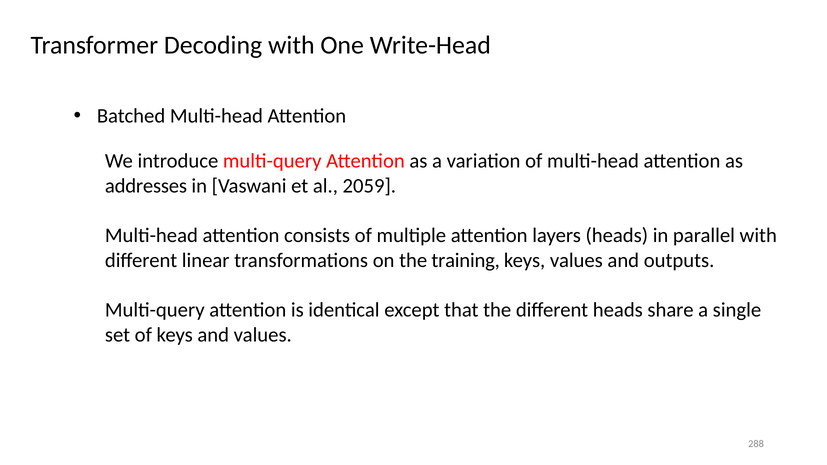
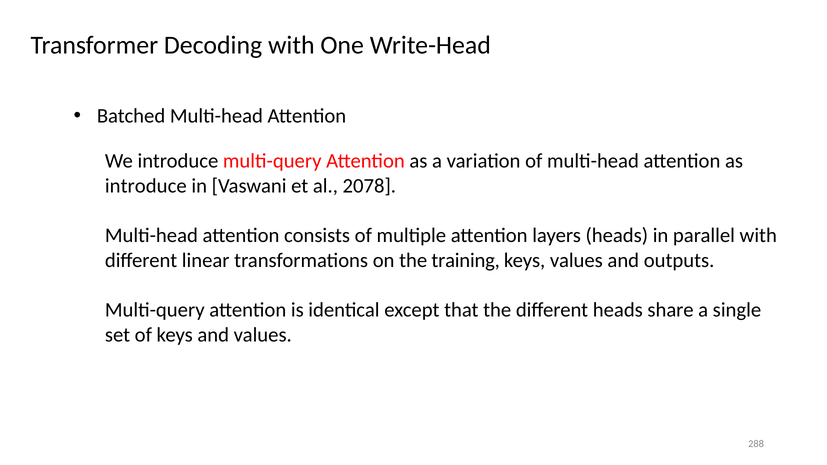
addresses at (146, 186): addresses -> introduce
2059: 2059 -> 2078
